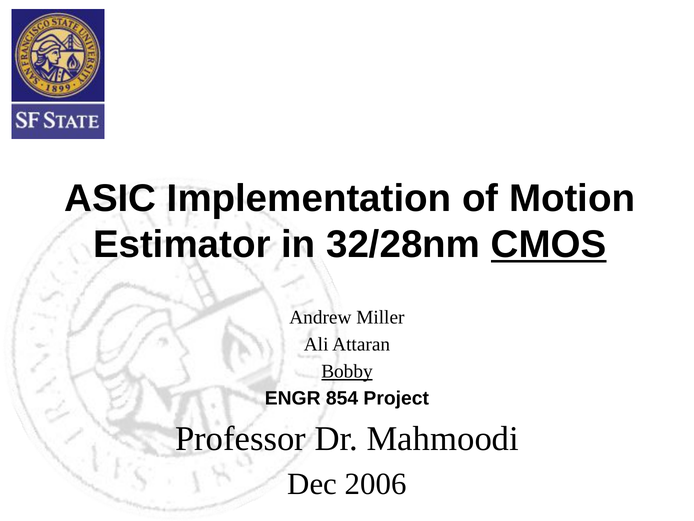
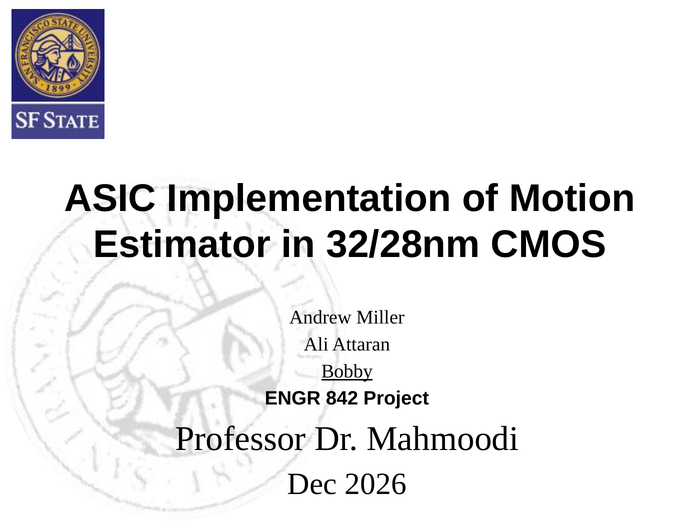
CMOS underline: present -> none
854: 854 -> 842
2006: 2006 -> 2026
